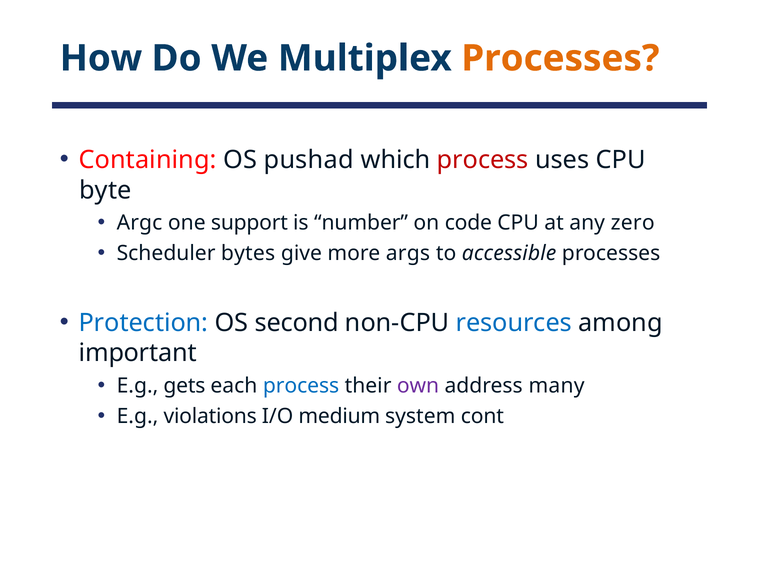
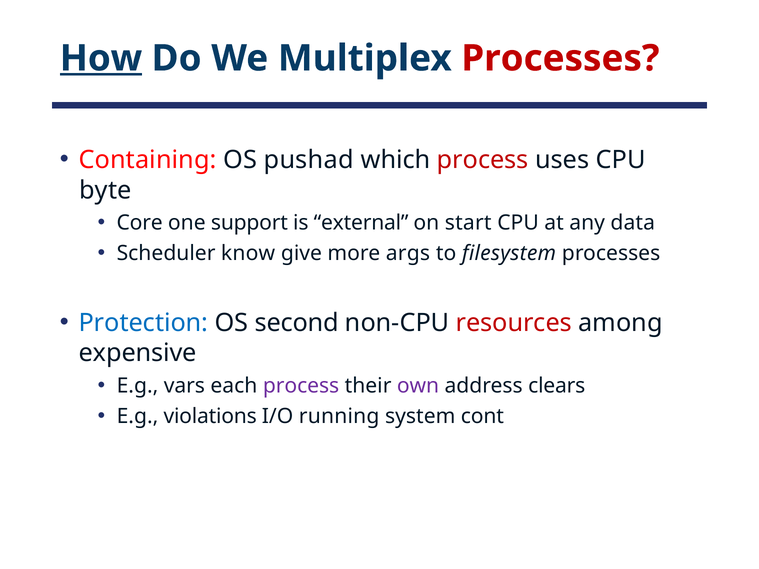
How underline: none -> present
Processes at (560, 58) colour: orange -> red
Argc: Argc -> Core
number: number -> external
code: code -> start
zero: zero -> data
bytes: bytes -> know
accessible: accessible -> filesystem
resources colour: blue -> red
important: important -> expensive
gets: gets -> vars
process at (301, 386) colour: blue -> purple
many: many -> clears
medium: medium -> running
